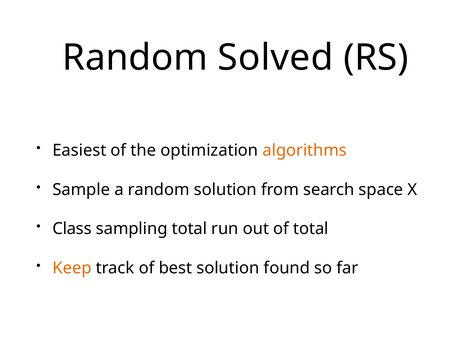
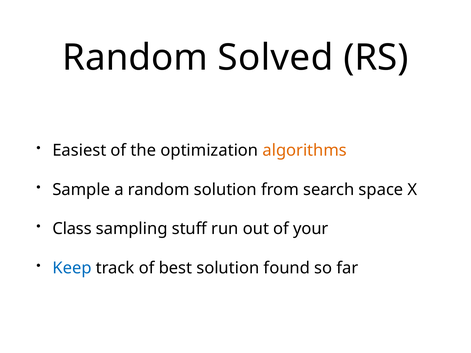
sampling total: total -> stuff
of total: total -> your
Keep colour: orange -> blue
